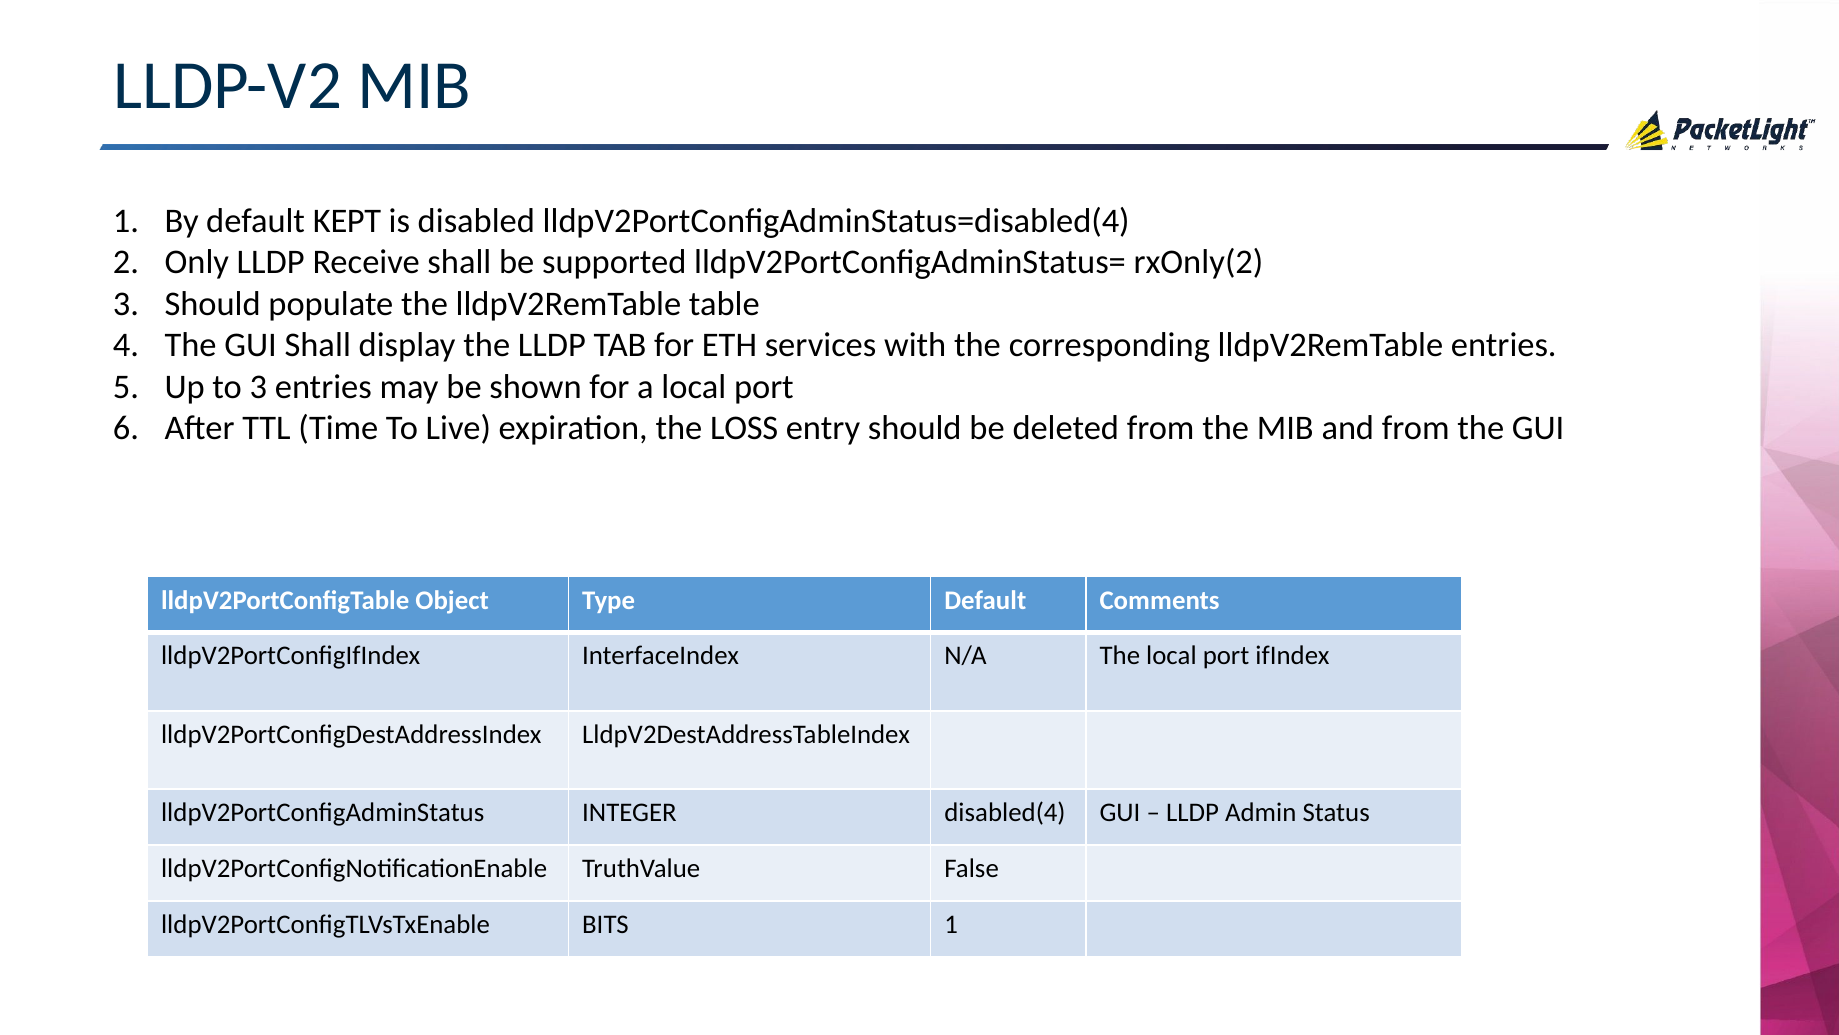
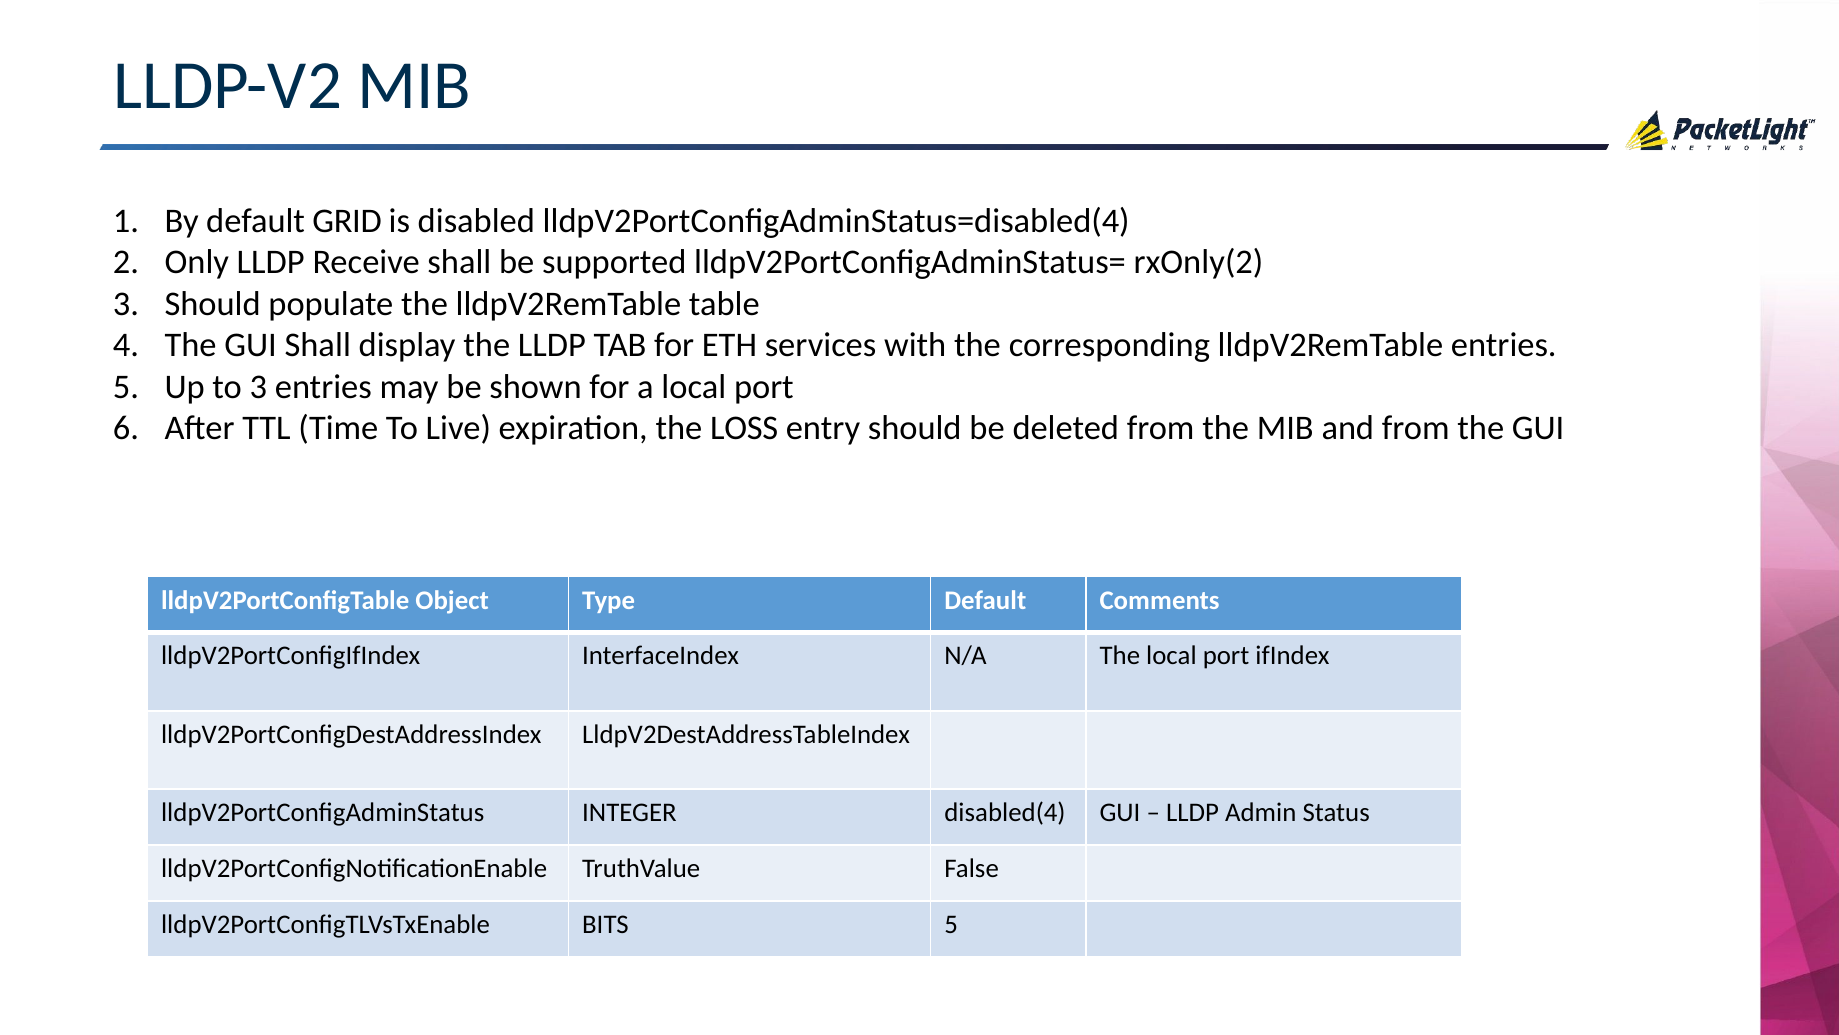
KEPT: KEPT -> GRID
BITS 1: 1 -> 5
